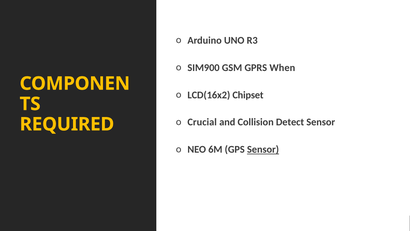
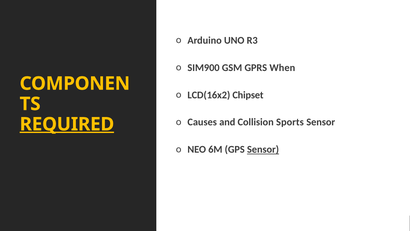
Crucial: Crucial -> Causes
Detect: Detect -> Sports
REQUIRED underline: none -> present
